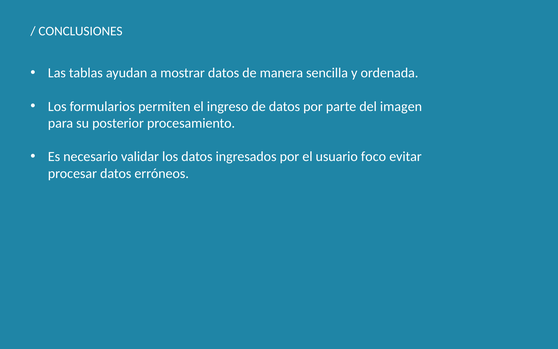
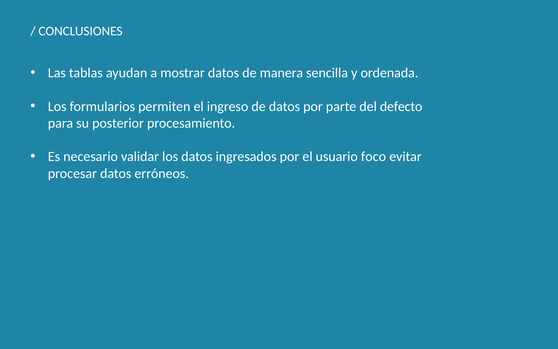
imagen: imagen -> defecto
